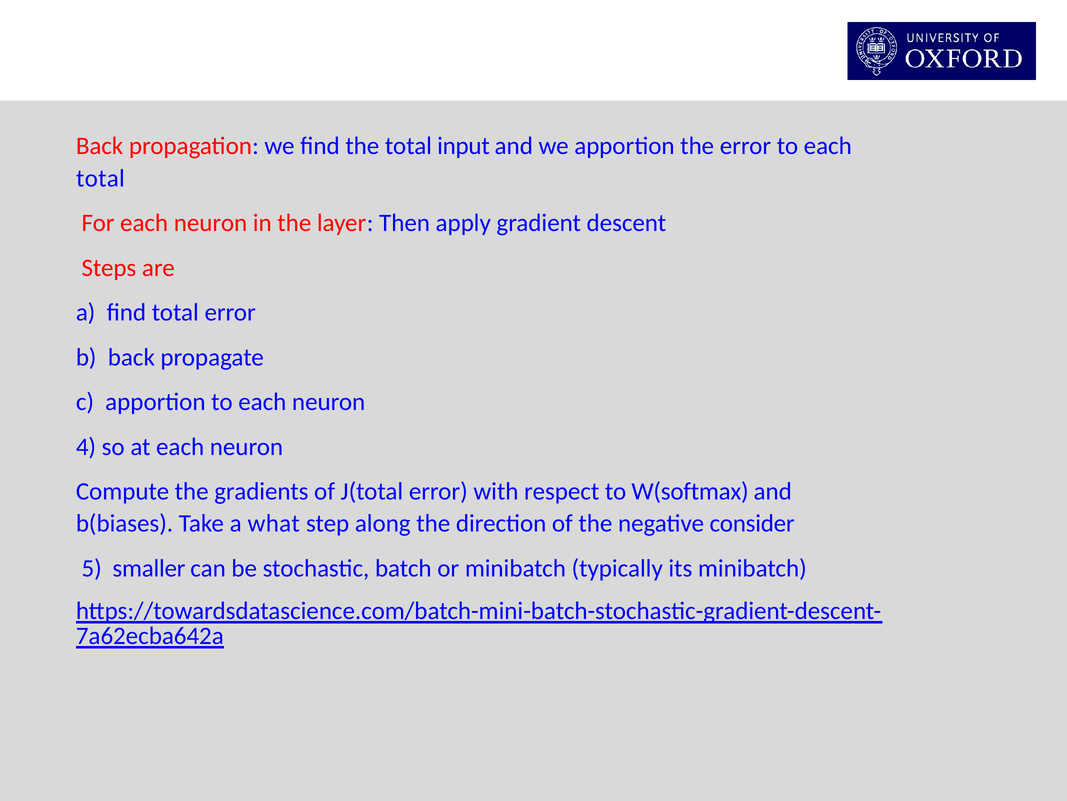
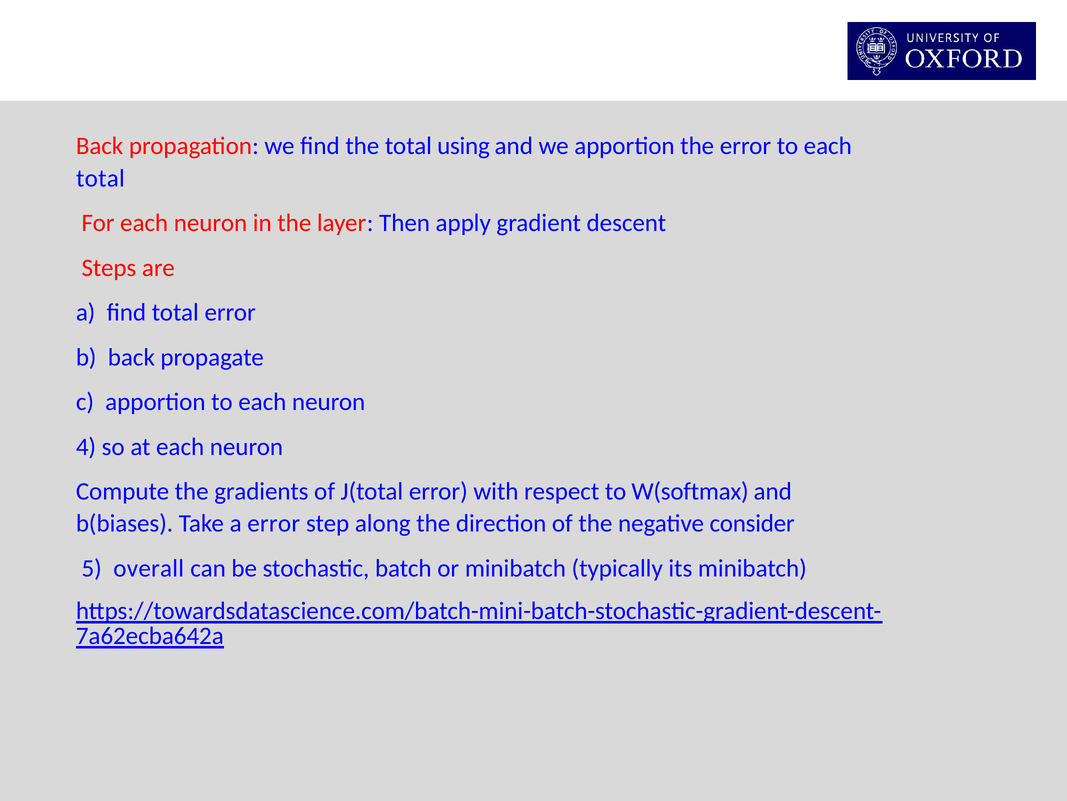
input: input -> using
a what: what -> error
smaller: smaller -> overall
